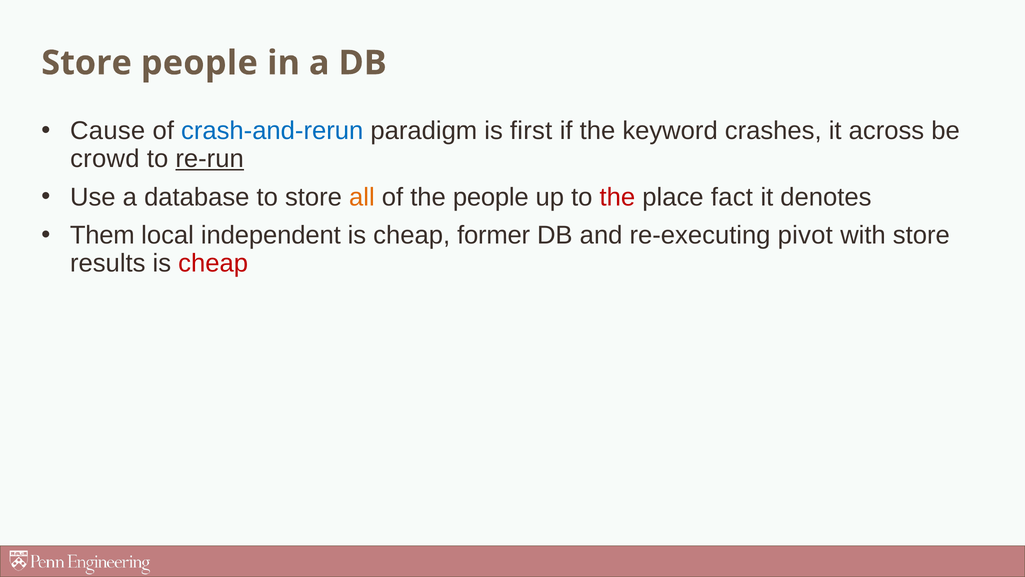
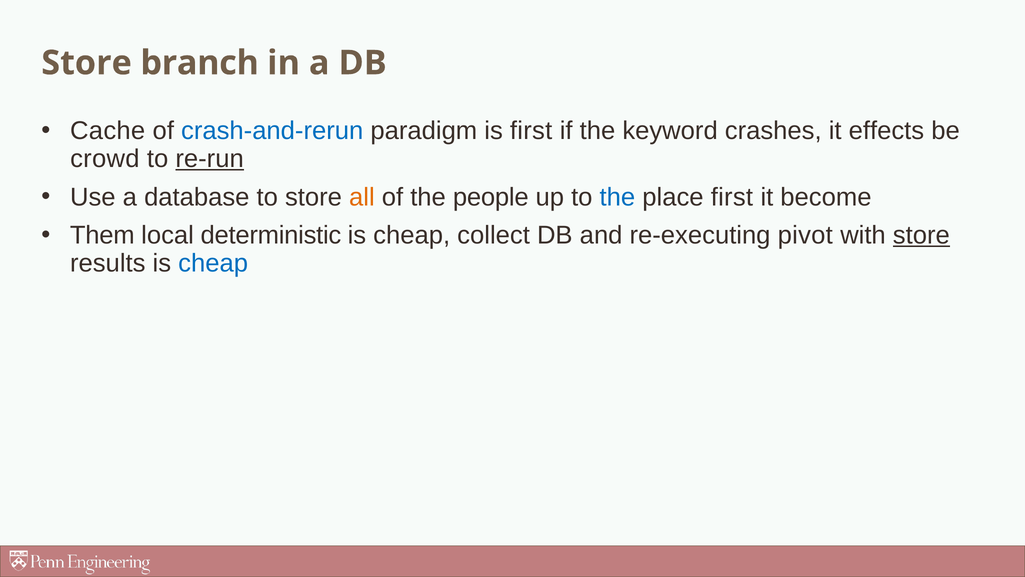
Store people: people -> branch
Cause: Cause -> Cache
across: across -> effects
the at (617, 197) colour: red -> blue
place fact: fact -> first
denotes: denotes -> become
independent: independent -> deterministic
former: former -> collect
store at (921, 235) underline: none -> present
cheap at (213, 263) colour: red -> blue
